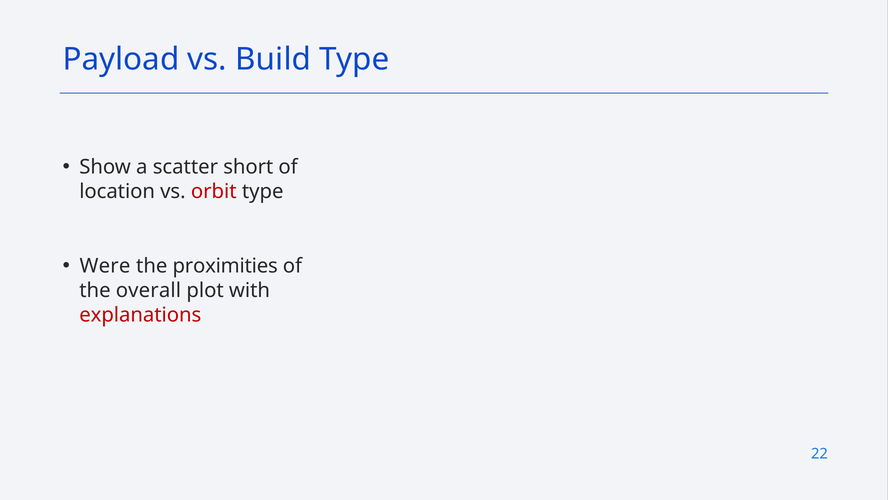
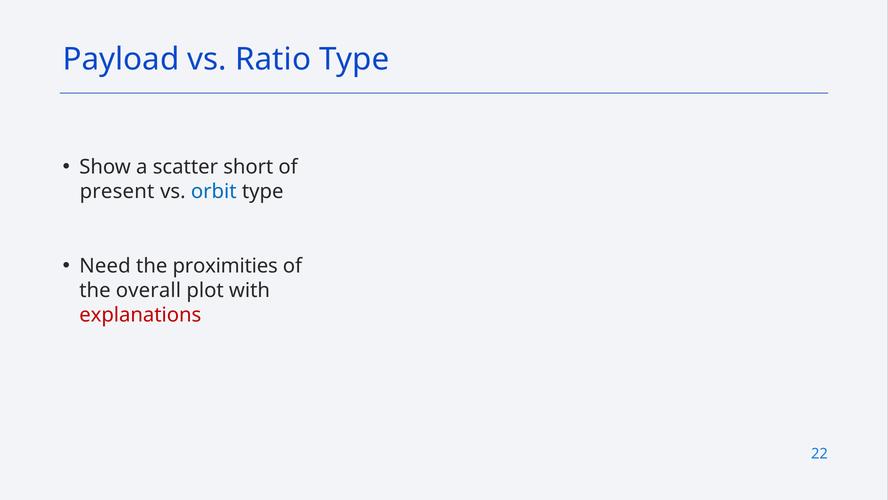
Build: Build -> Ratio
location: location -> present
orbit colour: red -> blue
Were: Were -> Need
